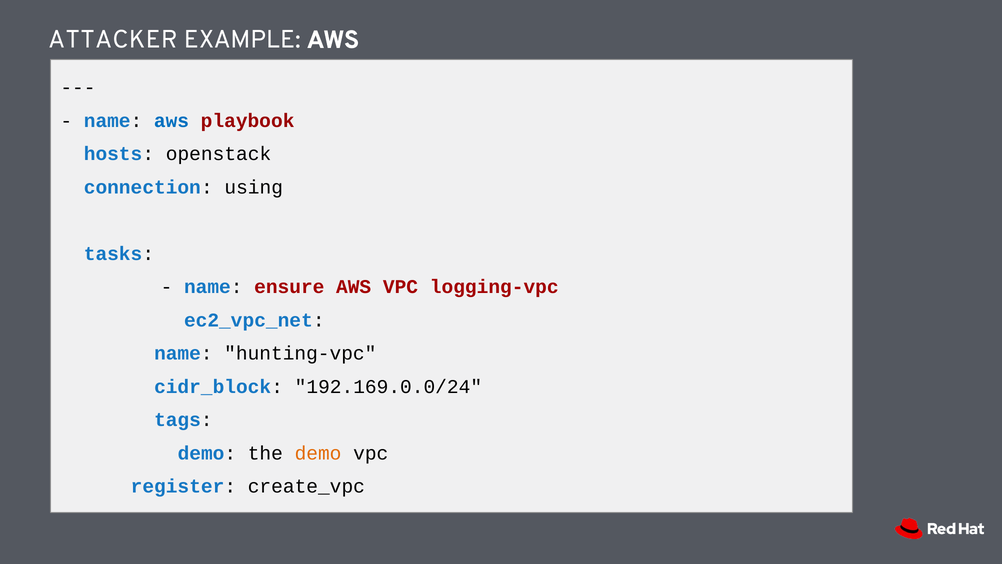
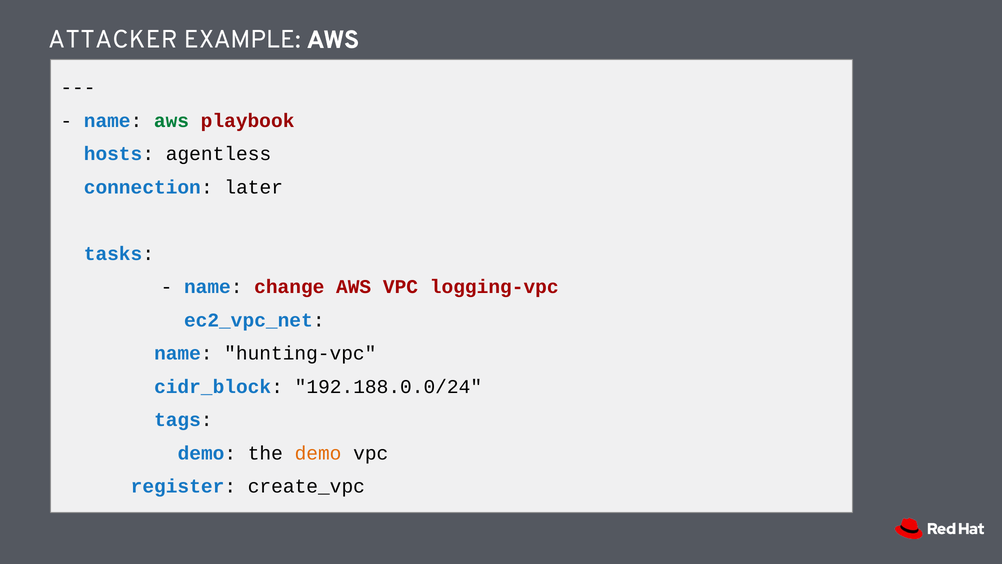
aws at (172, 121) colour: blue -> green
openstack: openstack -> agentless
using: using -> later
ensure: ensure -> change
192.169.0.0/24: 192.169.0.0/24 -> 192.188.0.0/24
